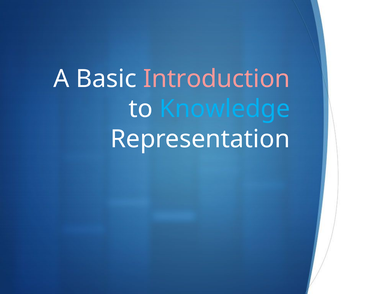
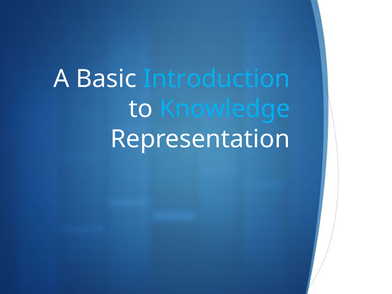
Introduction colour: pink -> light blue
